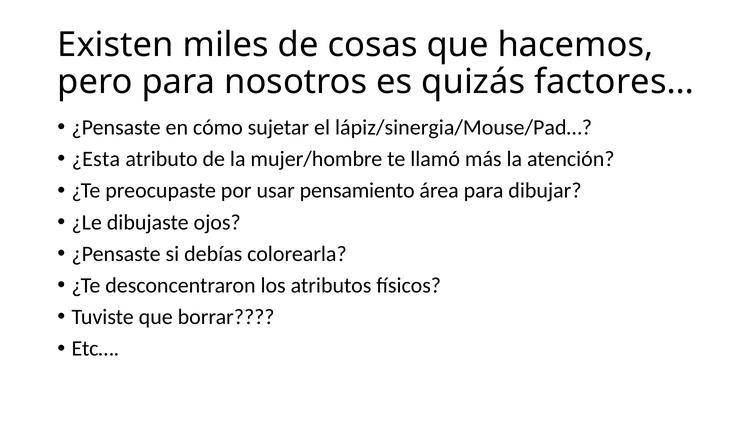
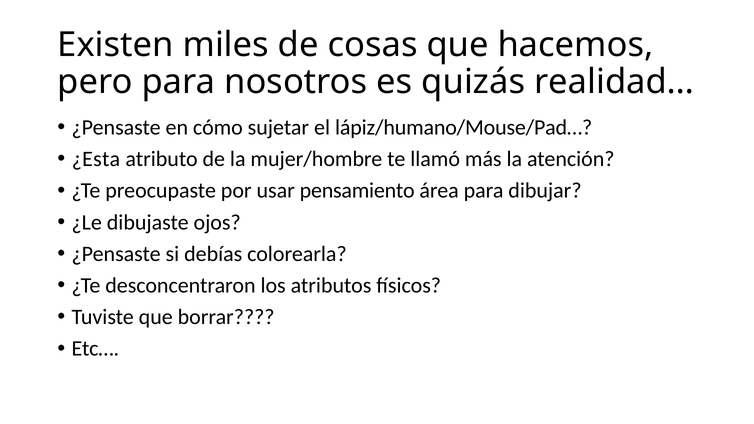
factores…: factores… -> realidad…
lápiz/sinergia/Mouse/Pad…: lápiz/sinergia/Mouse/Pad… -> lápiz/humano/Mouse/Pad…
